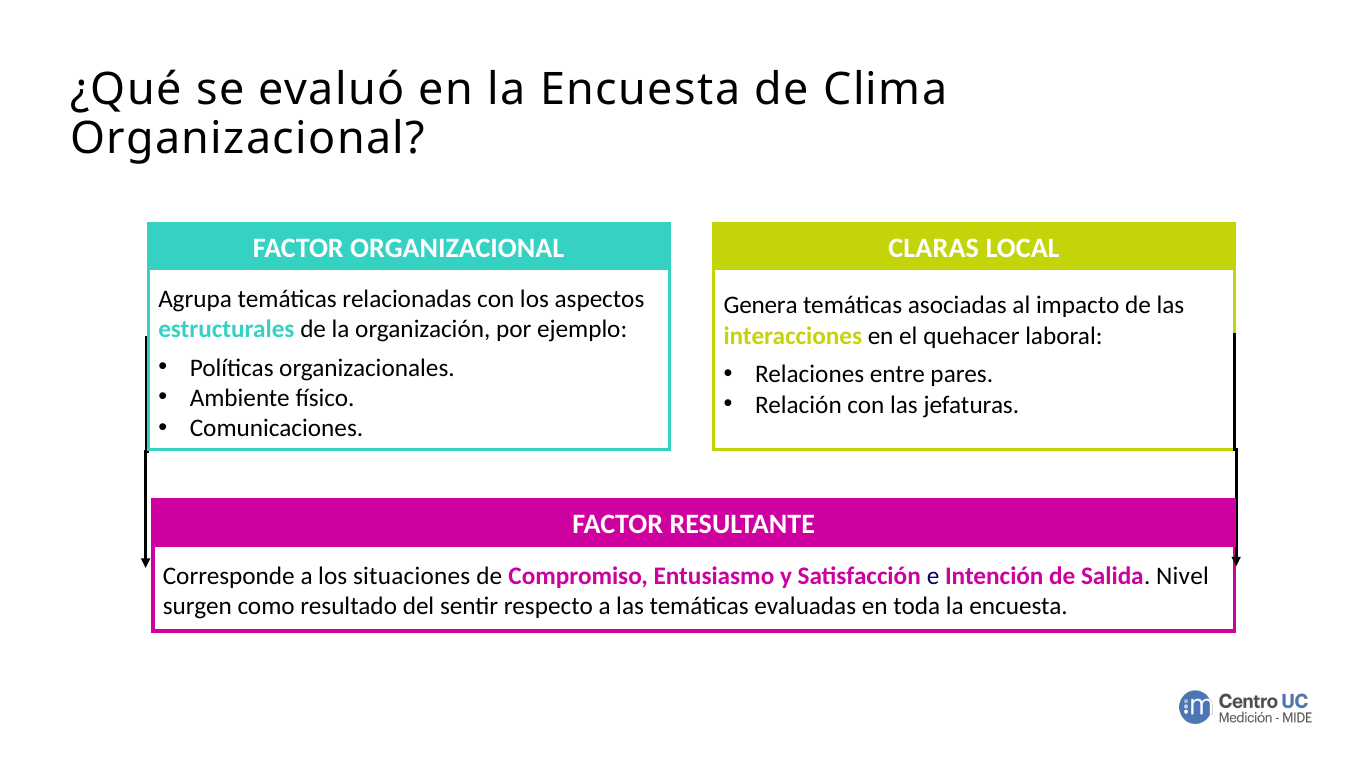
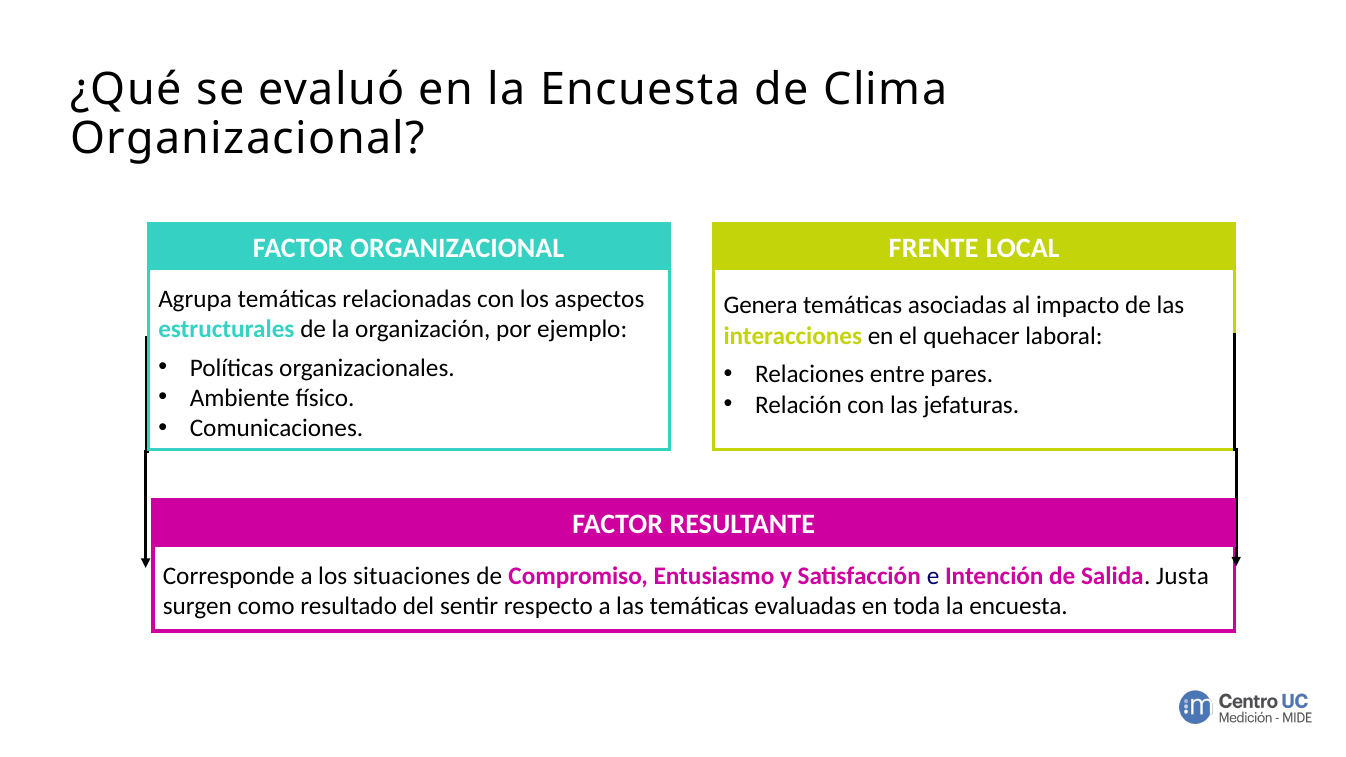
CLARAS: CLARAS -> FRENTE
Nivel: Nivel -> Justa
